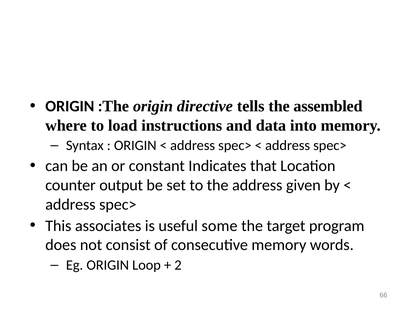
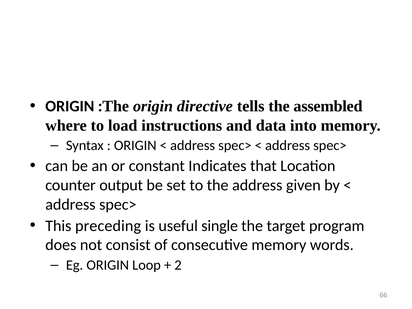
associates: associates -> preceding
some: some -> single
